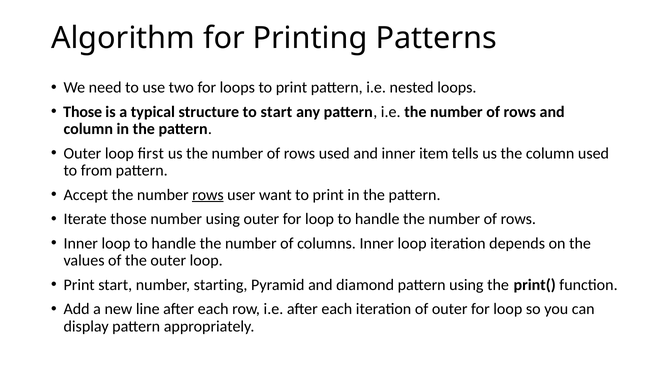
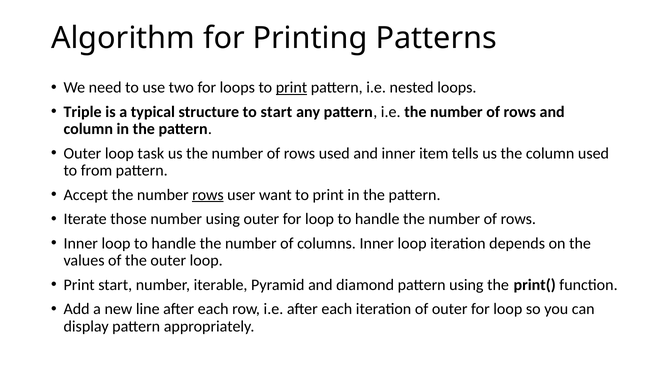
print at (291, 88) underline: none -> present
Those at (83, 112): Those -> Triple
ﬁrst: ﬁrst -> task
starting: starting -> iterable
